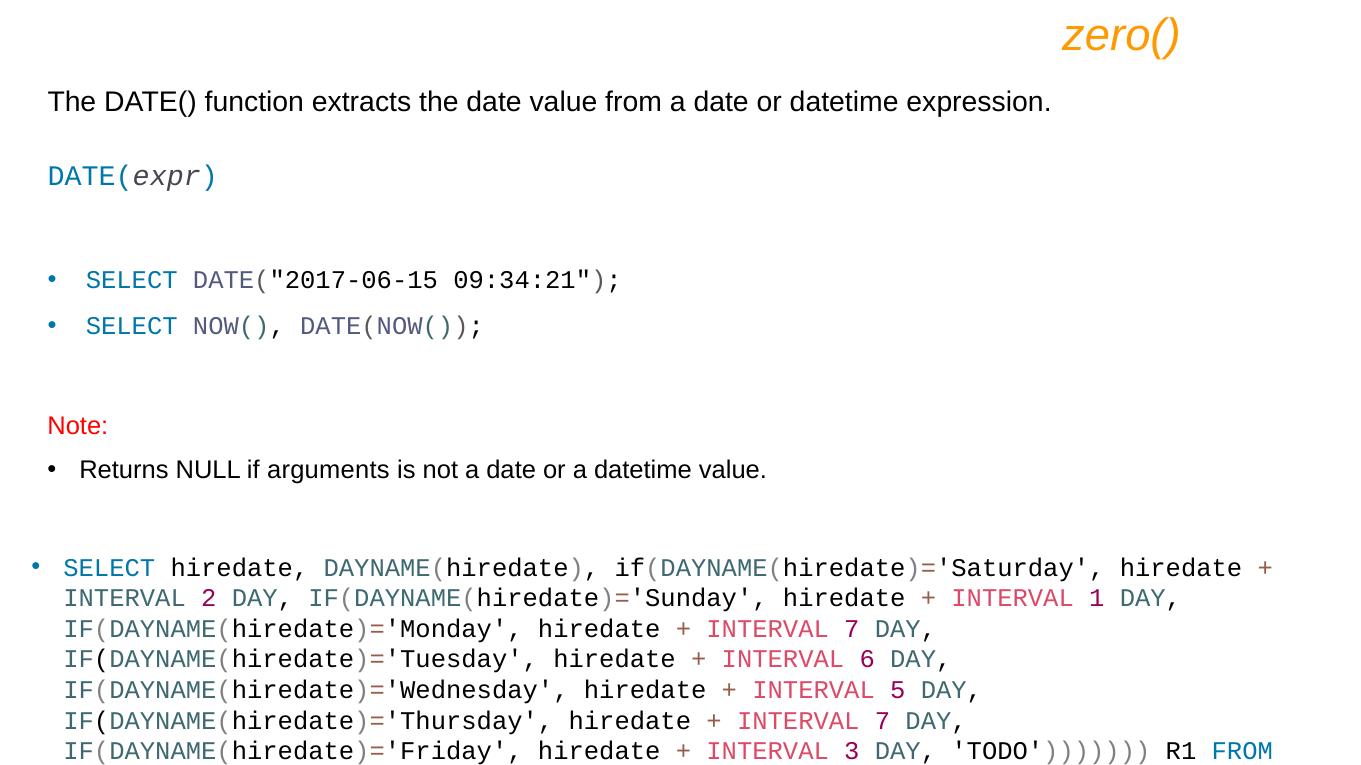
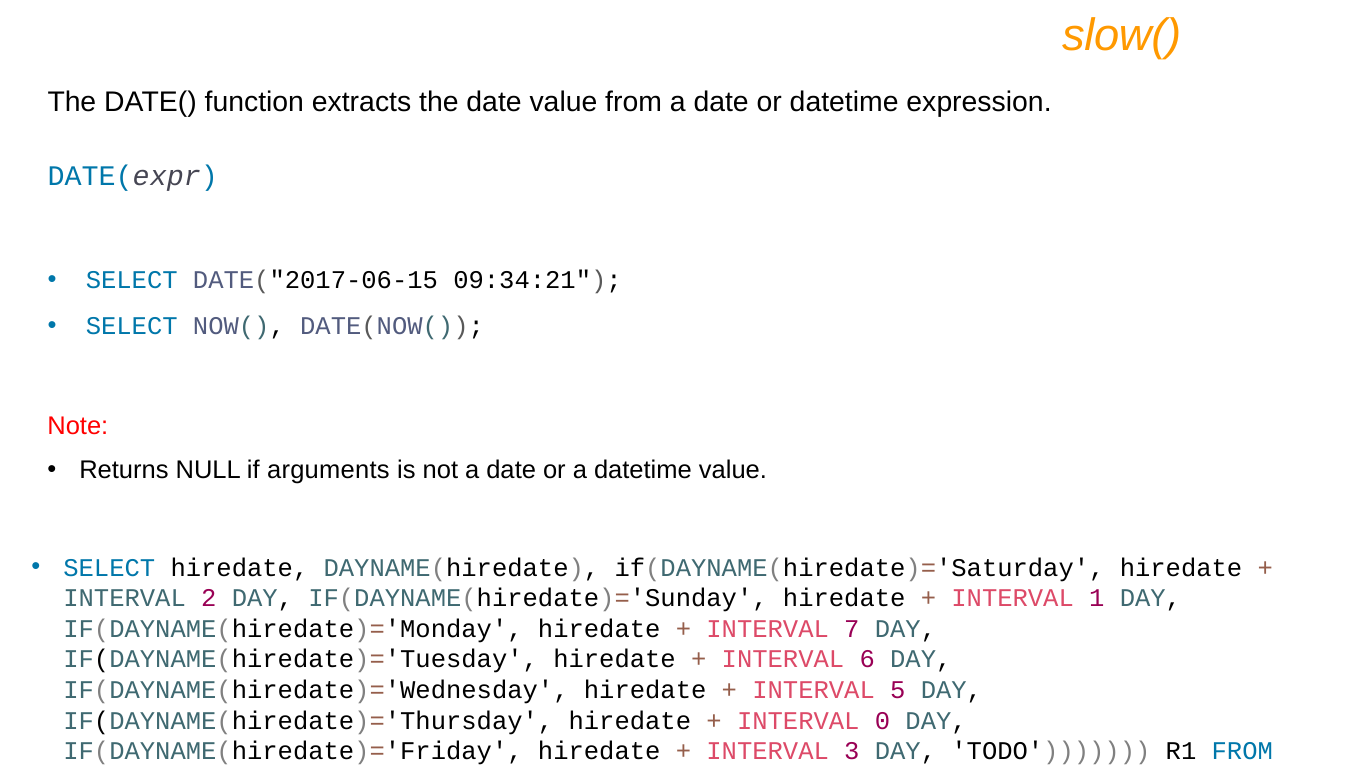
zero(: zero( -> slow(
7 at (882, 721): 7 -> 0
